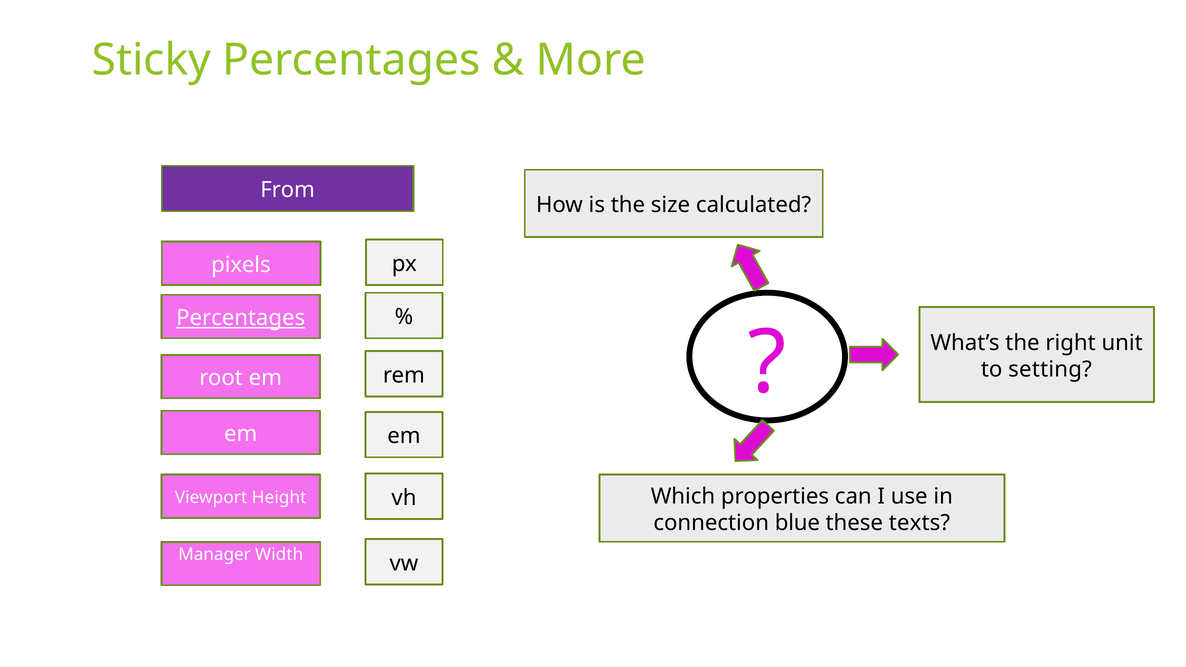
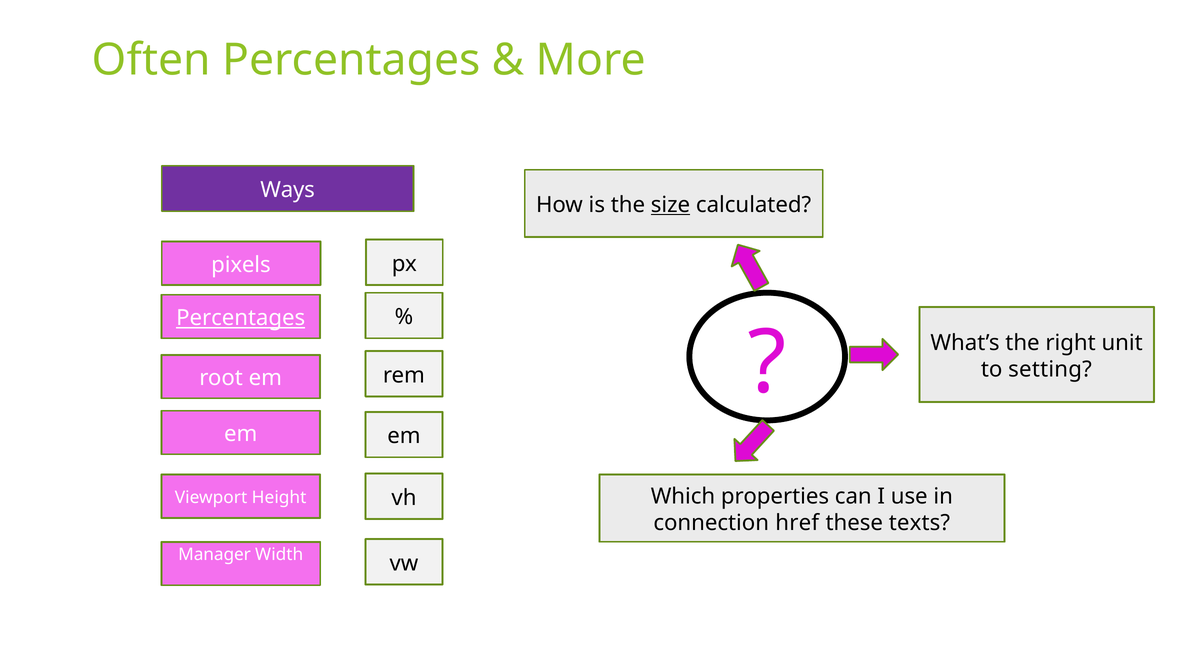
Sticky: Sticky -> Often
From: From -> Ways
size underline: none -> present
blue: blue -> href
